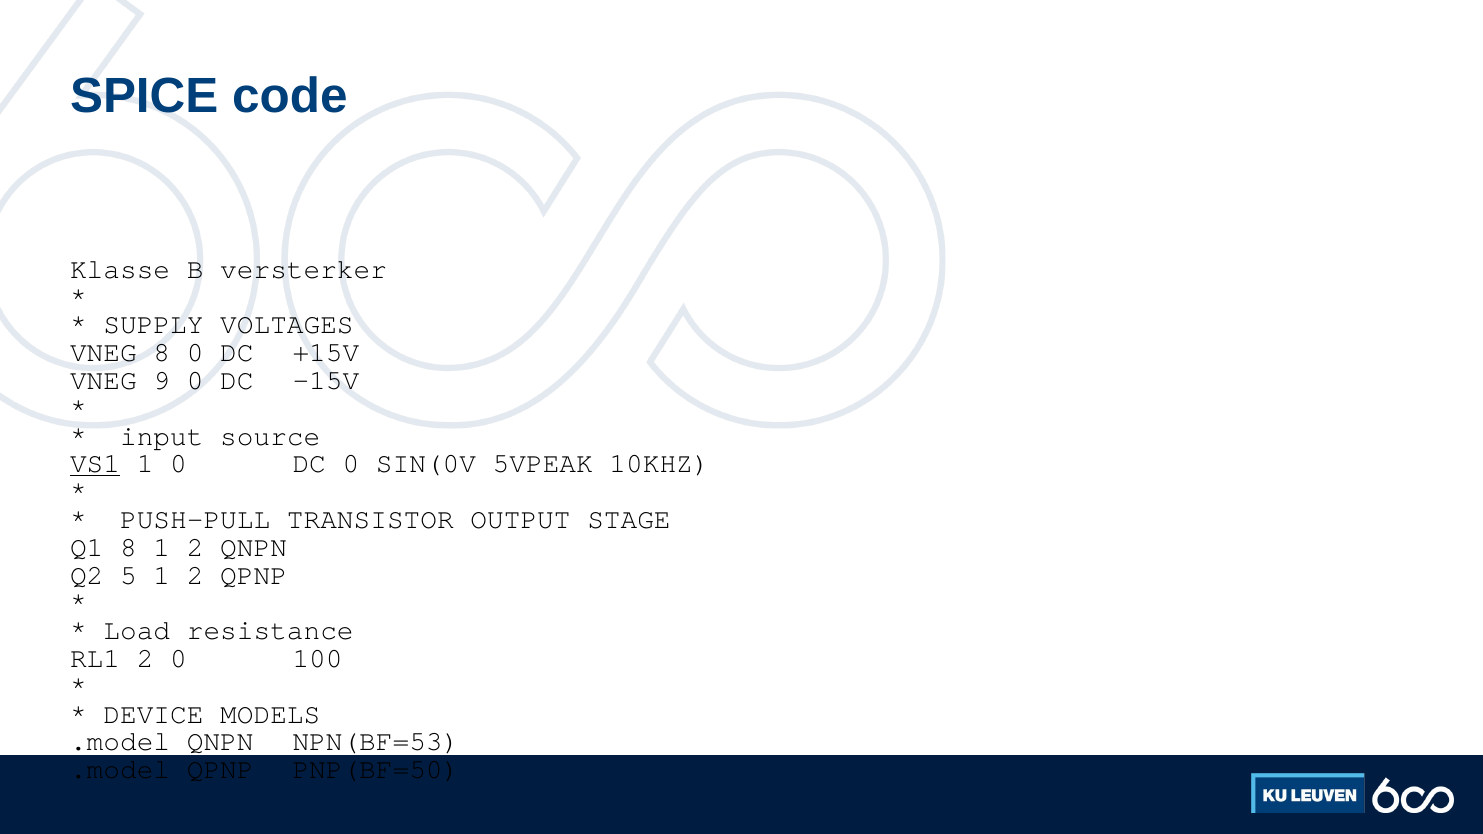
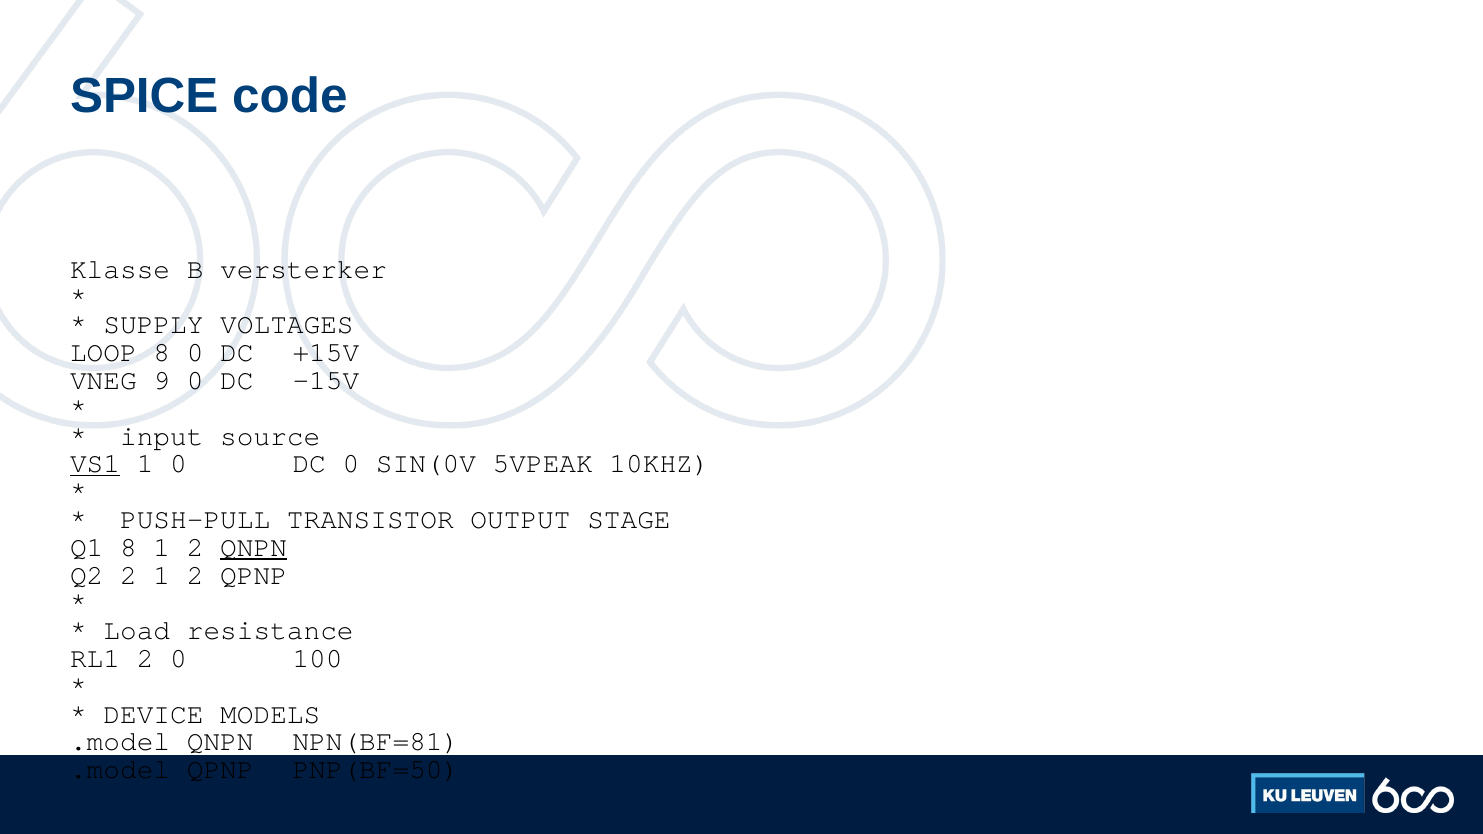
VNEG at (103, 353): VNEG -> LOOP
QNPN at (254, 547) underline: none -> present
Q2 5: 5 -> 2
NPN(BF=53: NPN(BF=53 -> NPN(BF=81
